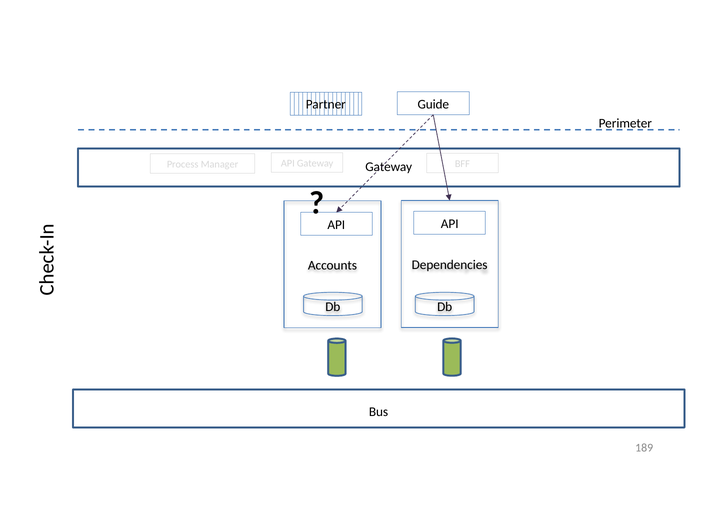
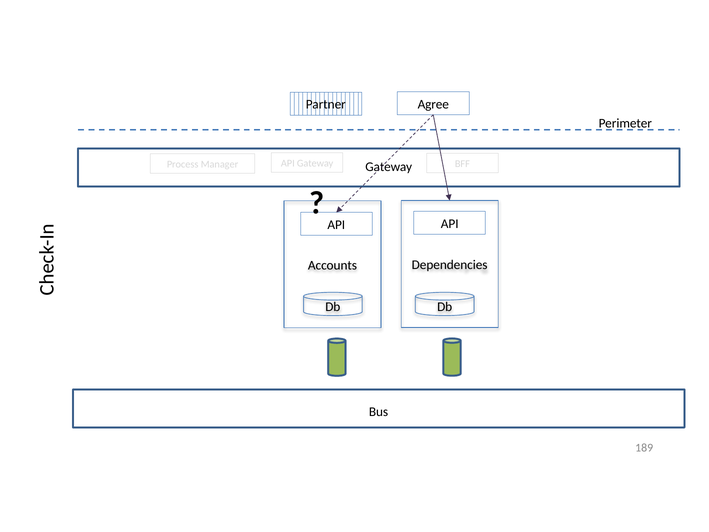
Guide: Guide -> Agree
